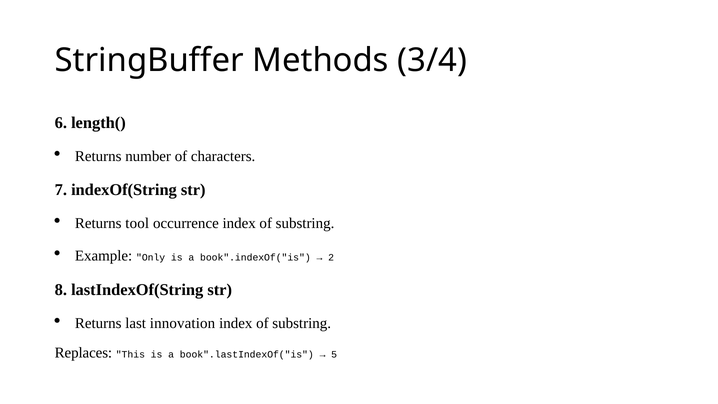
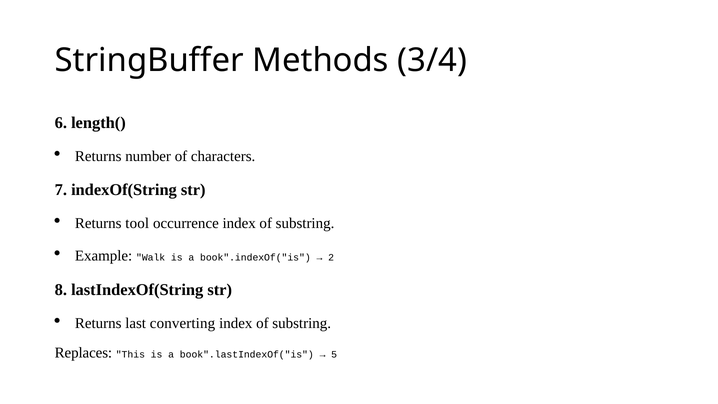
Only: Only -> Walk
innovation: innovation -> converting
